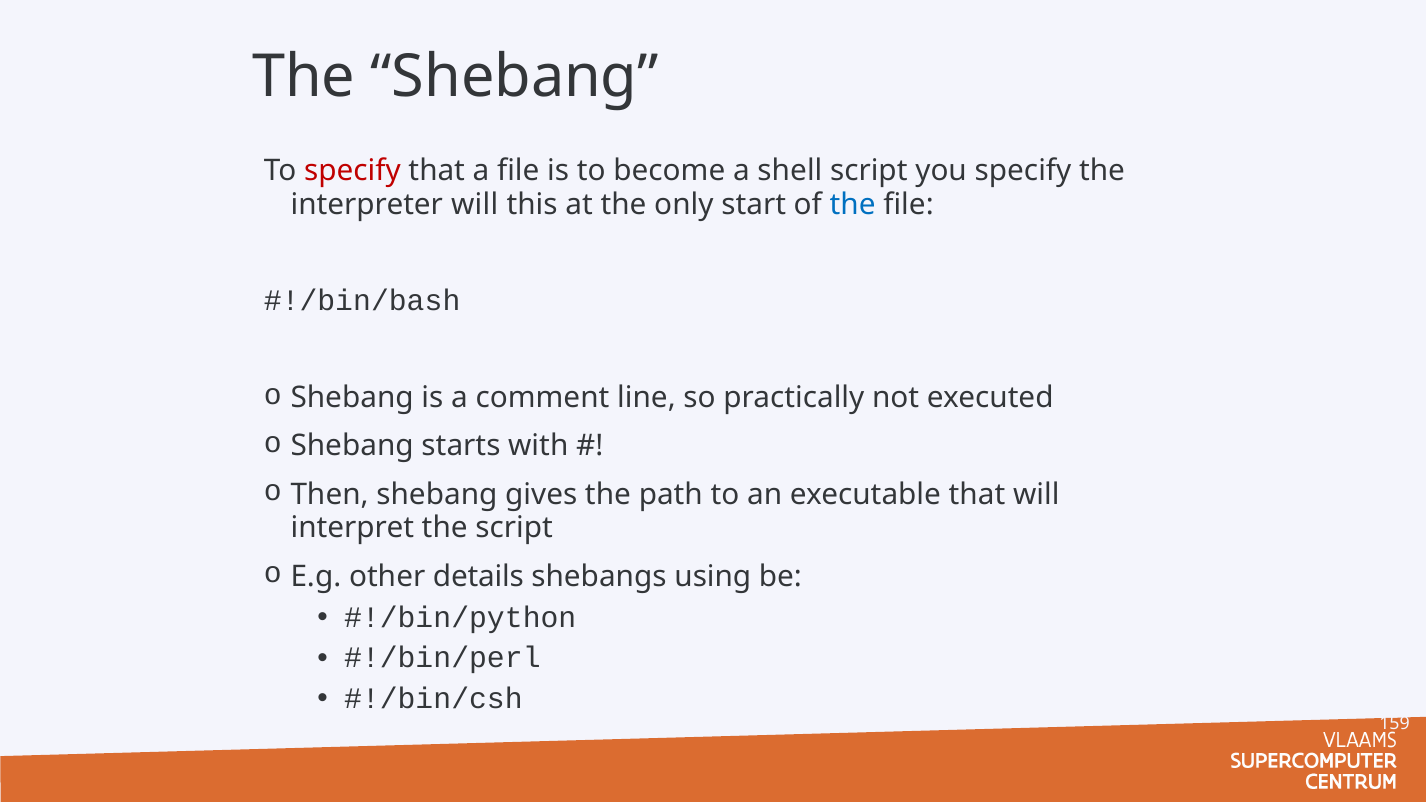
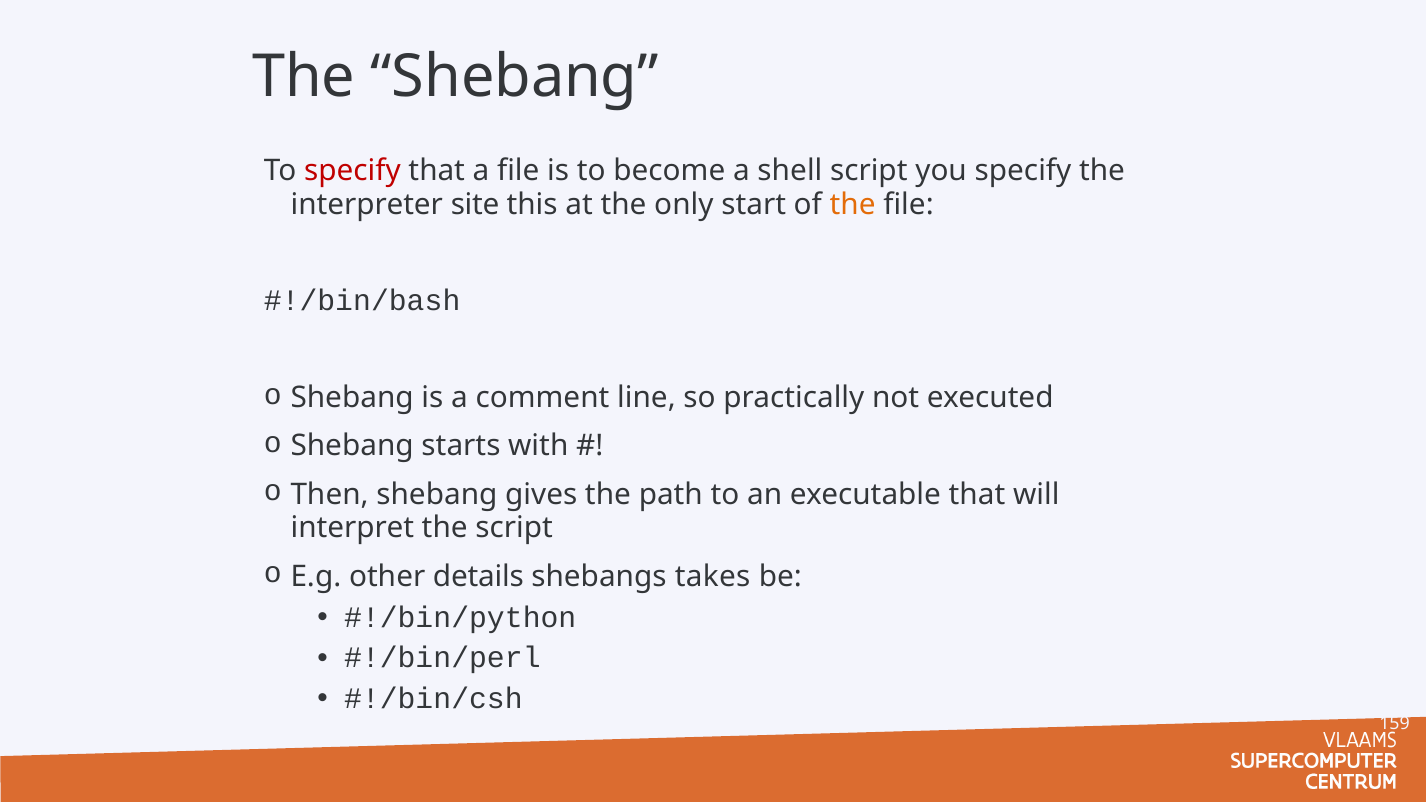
interpreter will: will -> site
the at (853, 204) colour: blue -> orange
using: using -> takes
